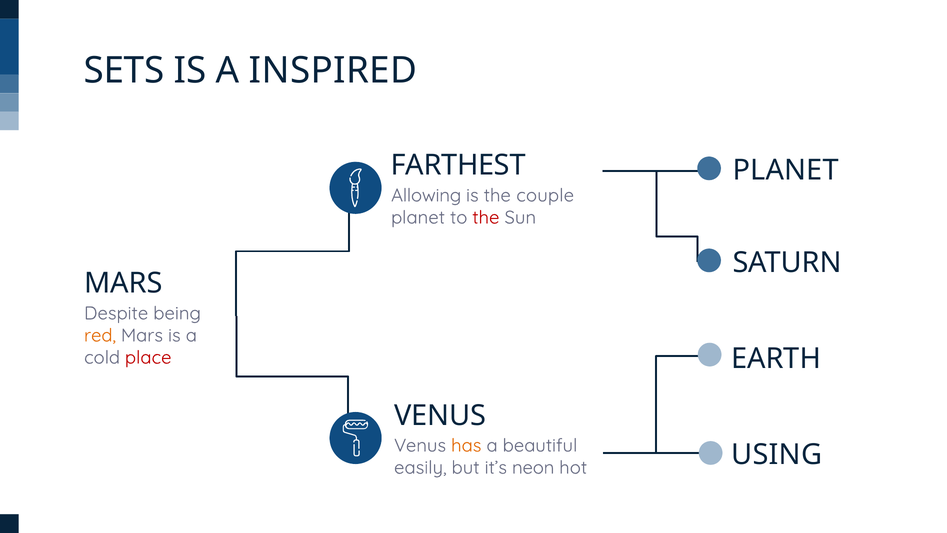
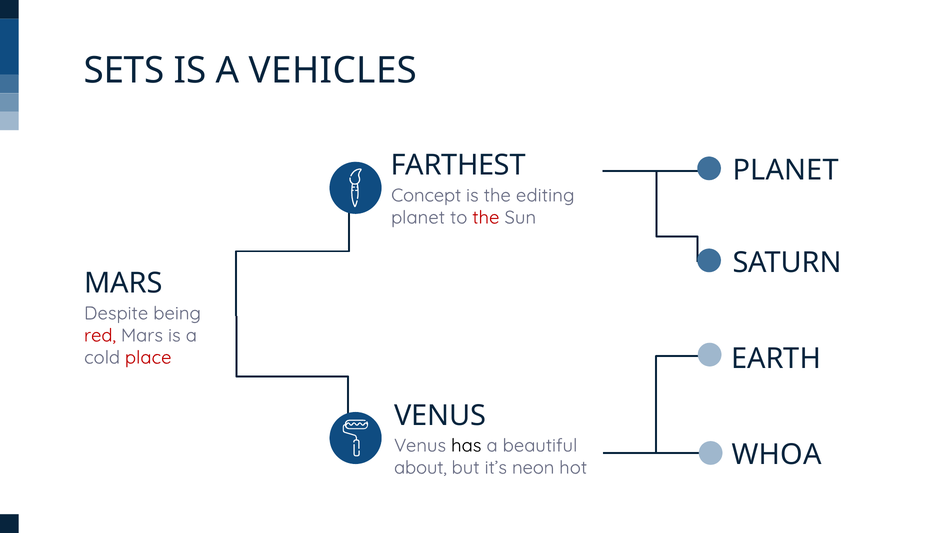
INSPIRED: INSPIRED -> VEHICLES
Allowing: Allowing -> Concept
couple: couple -> editing
red colour: orange -> red
has colour: orange -> black
USING: USING -> WHOA
easily: easily -> about
